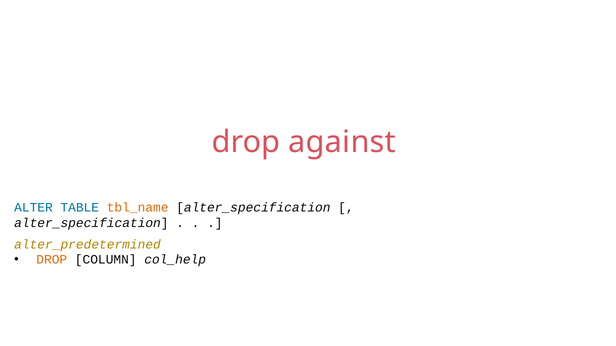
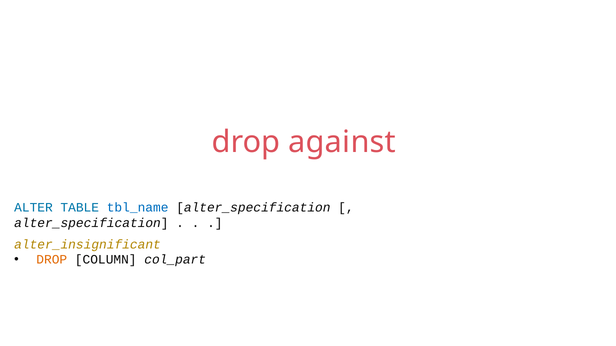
tbl_name colour: orange -> blue
alter_predetermined: alter_predetermined -> alter_insignificant
col_help: col_help -> col_part
